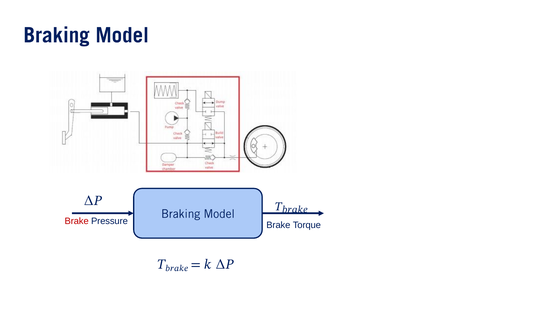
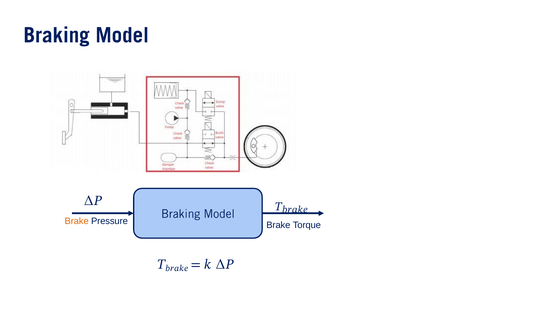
Brake at (77, 221) colour: red -> orange
